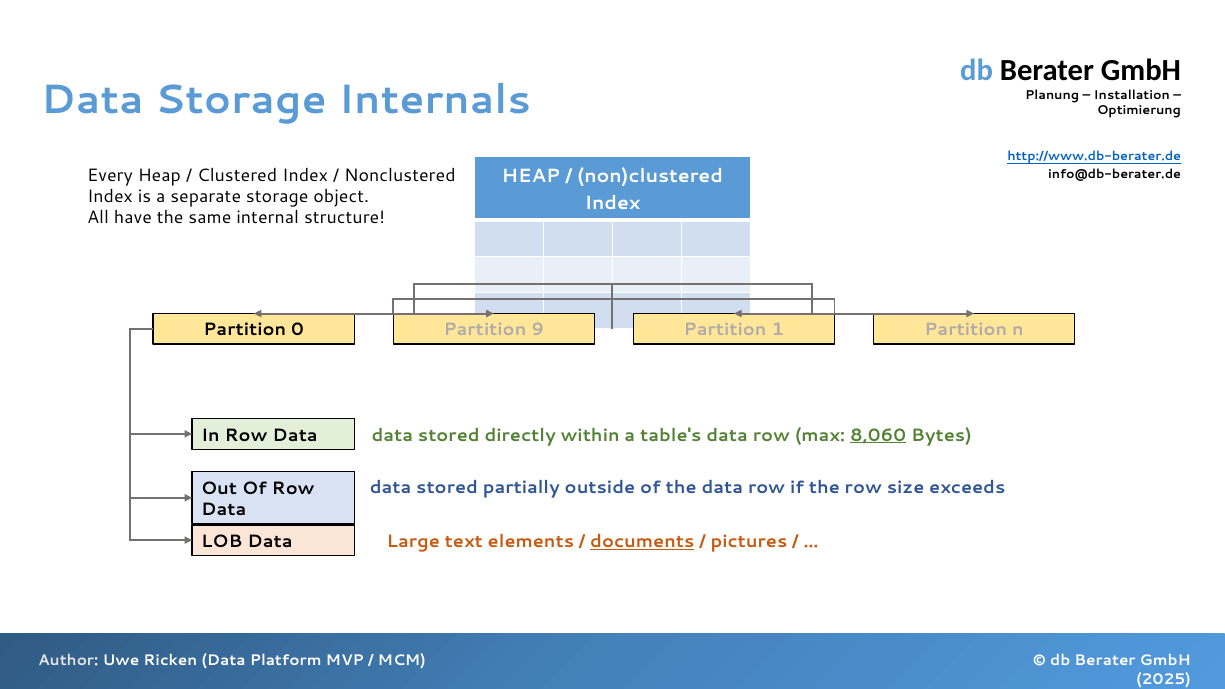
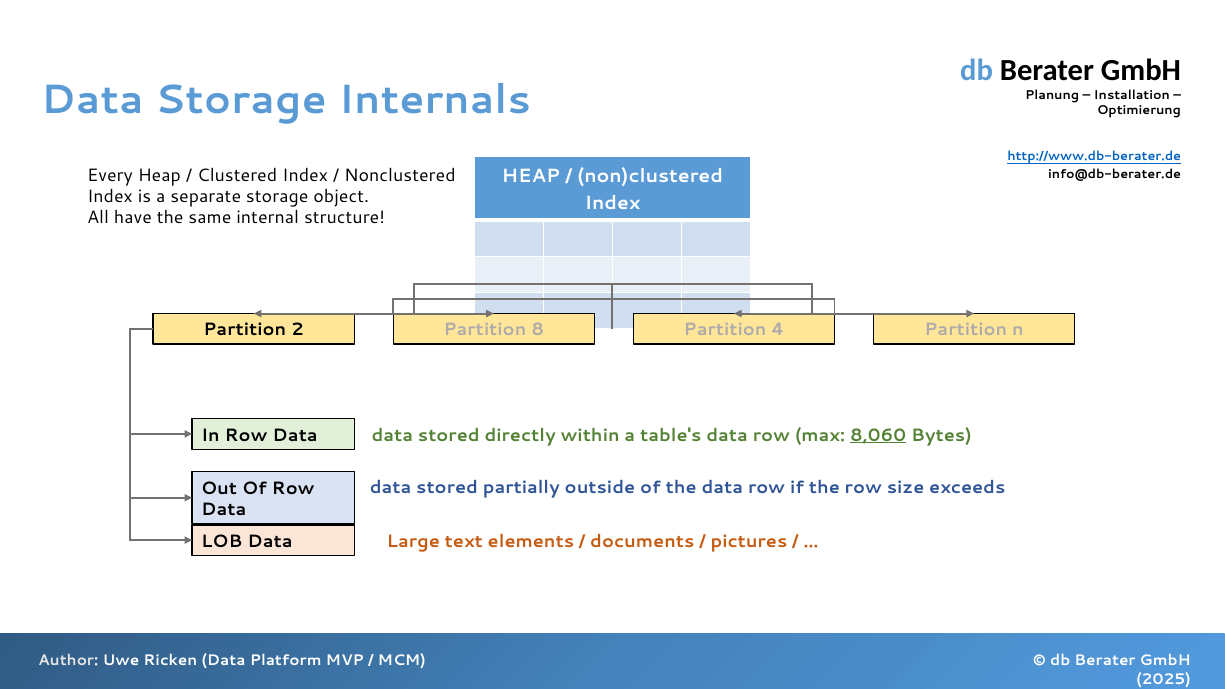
0: 0 -> 2
9: 9 -> 8
1: 1 -> 4
documents underline: present -> none
